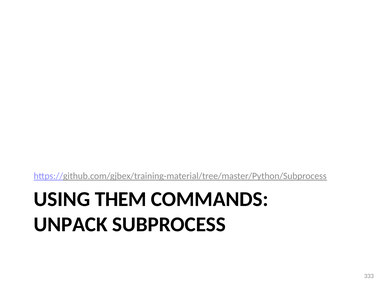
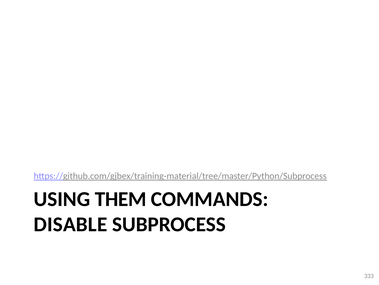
UNPACK: UNPACK -> DISABLE
